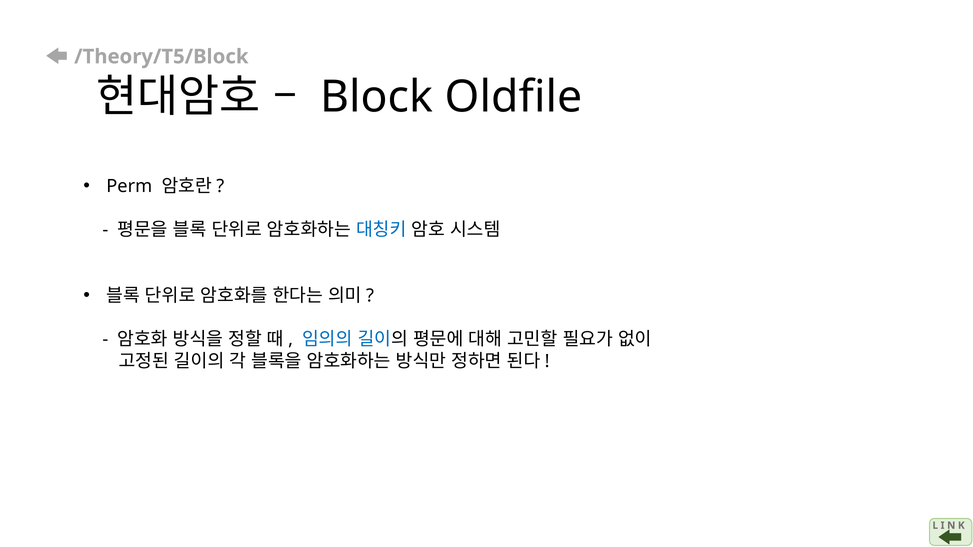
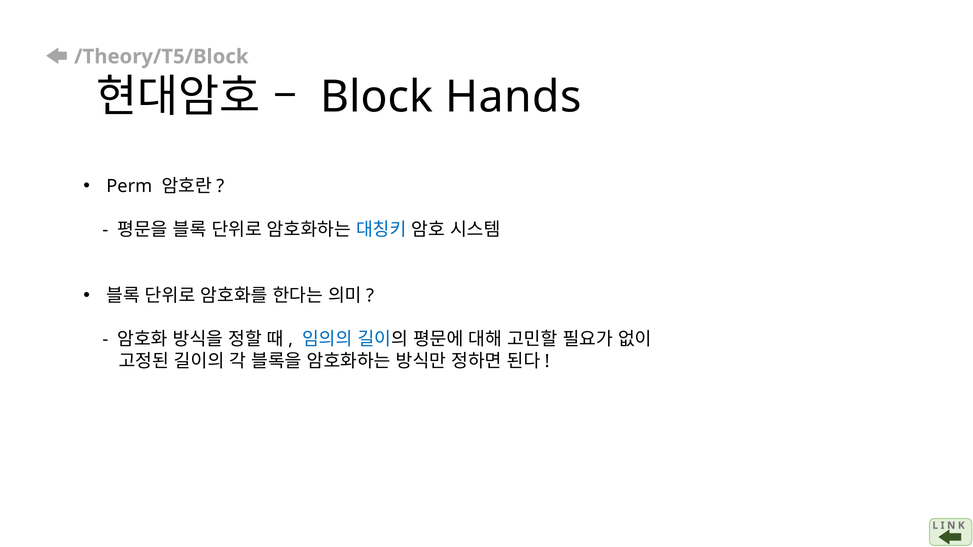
Oldfile: Oldfile -> Hands
